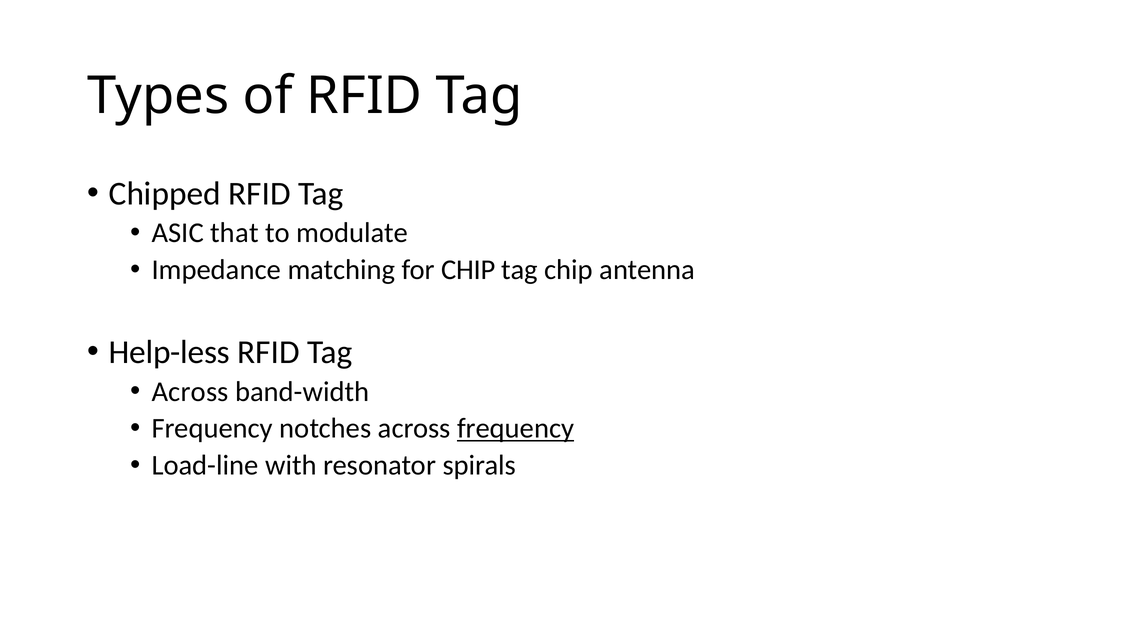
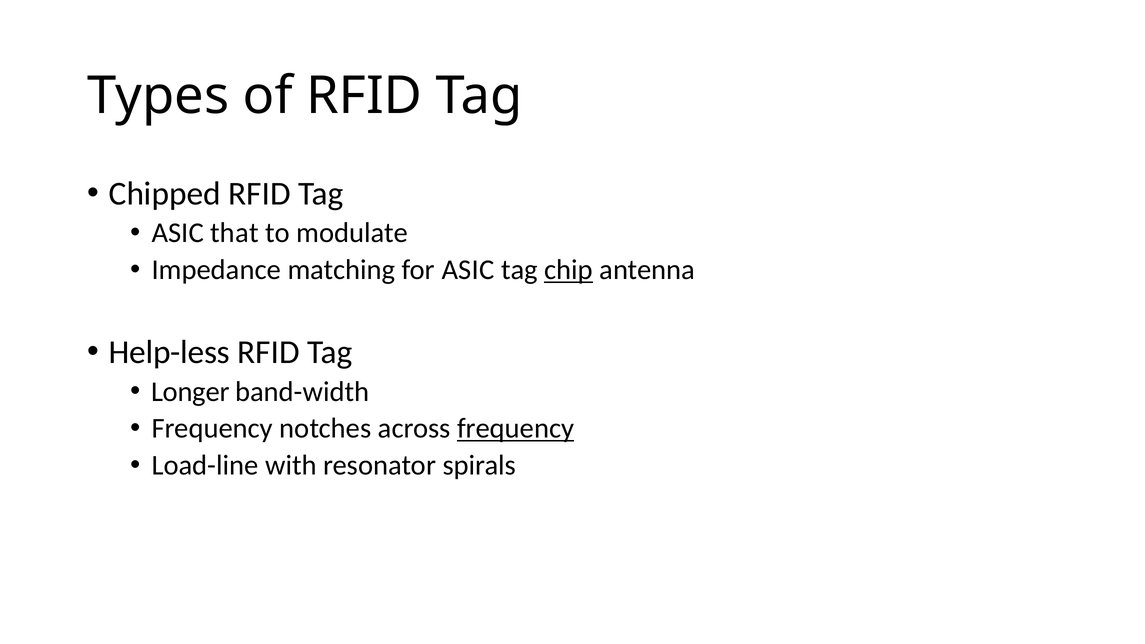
for CHIP: CHIP -> ASIC
chip at (569, 270) underline: none -> present
Across at (190, 392): Across -> Longer
